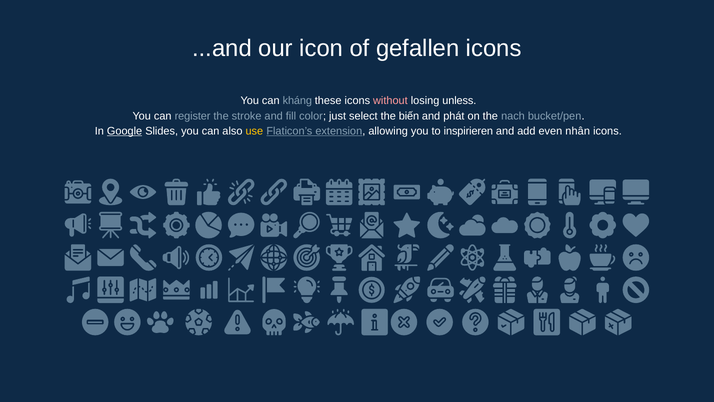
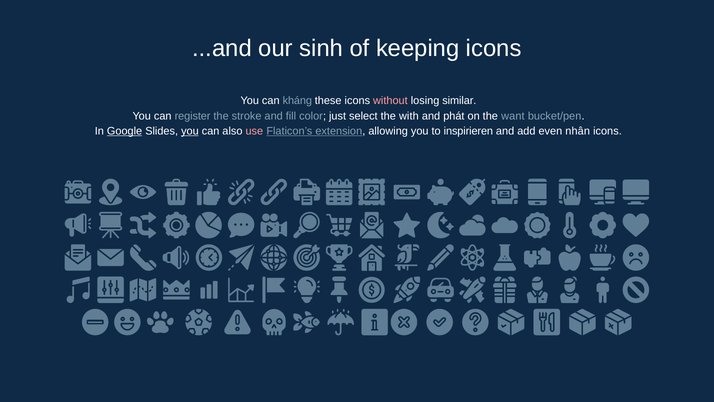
icon: icon -> sinh
gefallen: gefallen -> keeping
unless: unless -> similar
biến: biến -> with
nach: nach -> want
you at (190, 131) underline: none -> present
use colour: yellow -> pink
